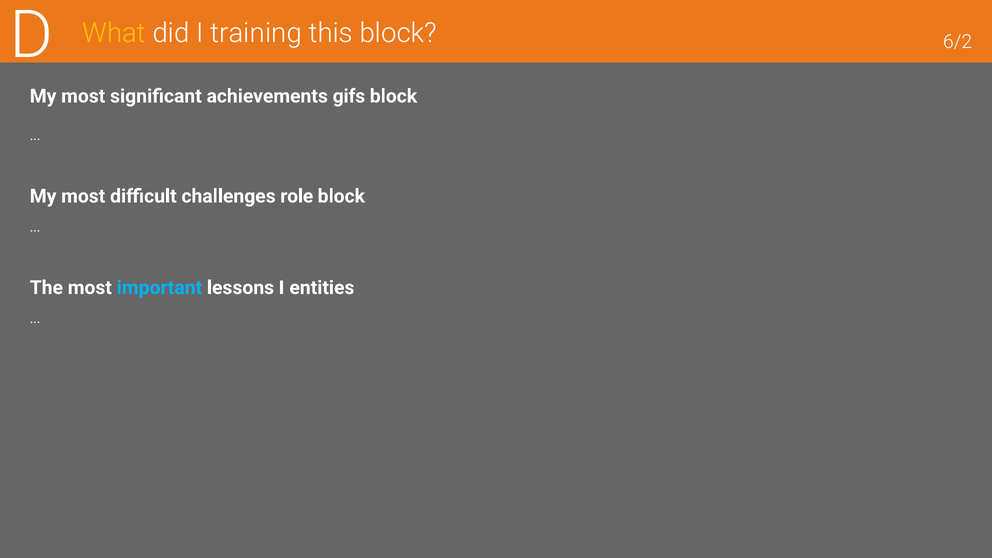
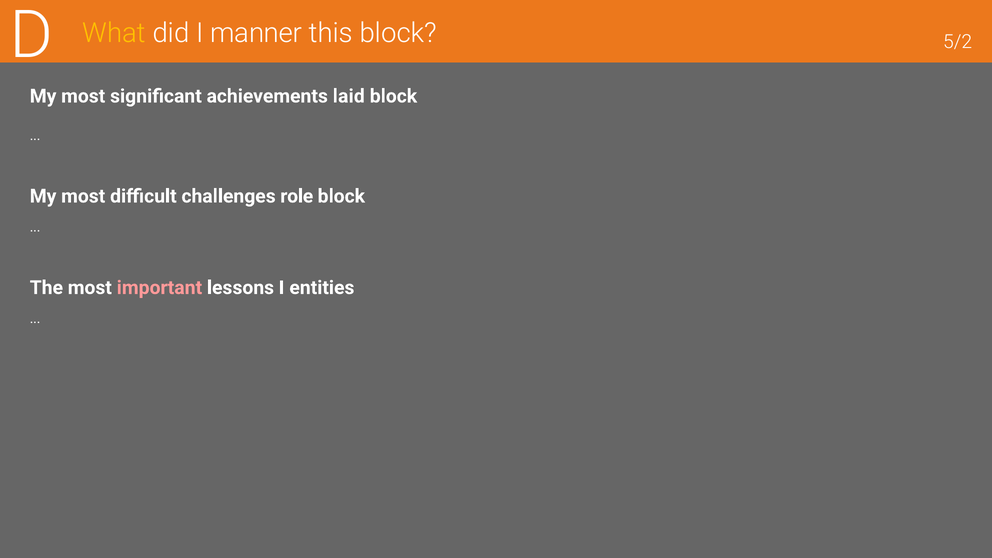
training: training -> manner
6/2: 6/2 -> 5/2
gifs: gifs -> laid
important colour: light blue -> pink
